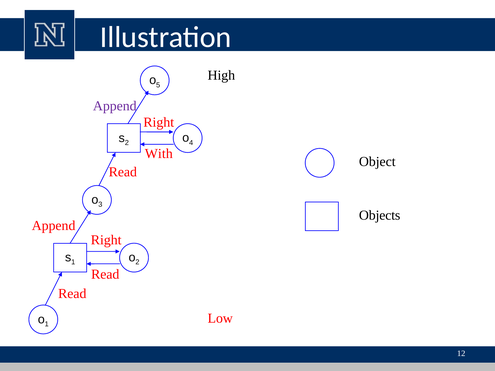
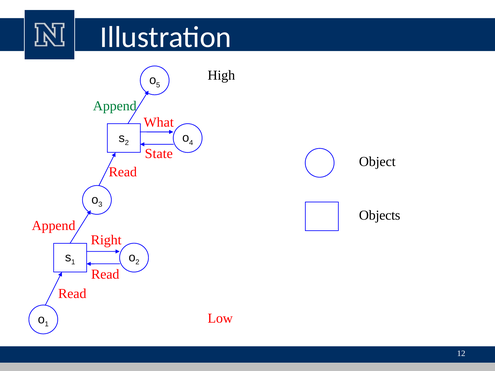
Append at (115, 106) colour: purple -> green
Right at (159, 123): Right -> What
With: With -> State
